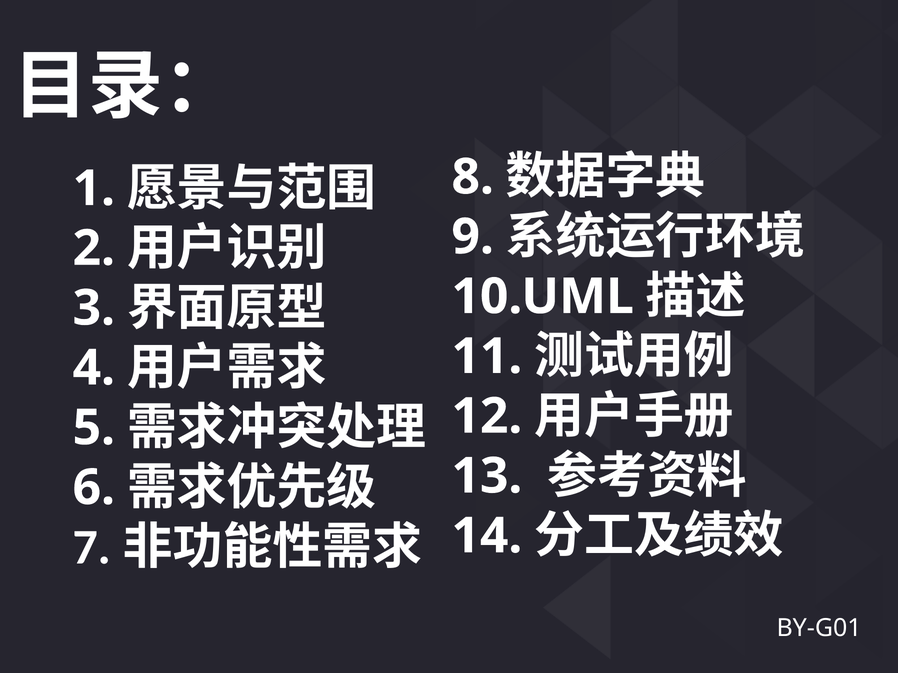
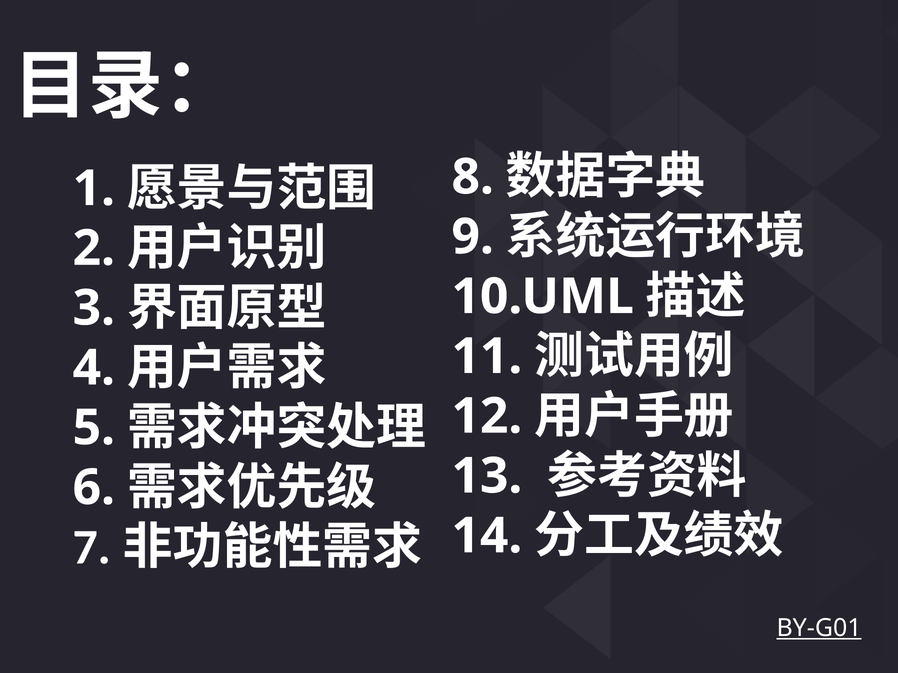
BY-G01 underline: none -> present
